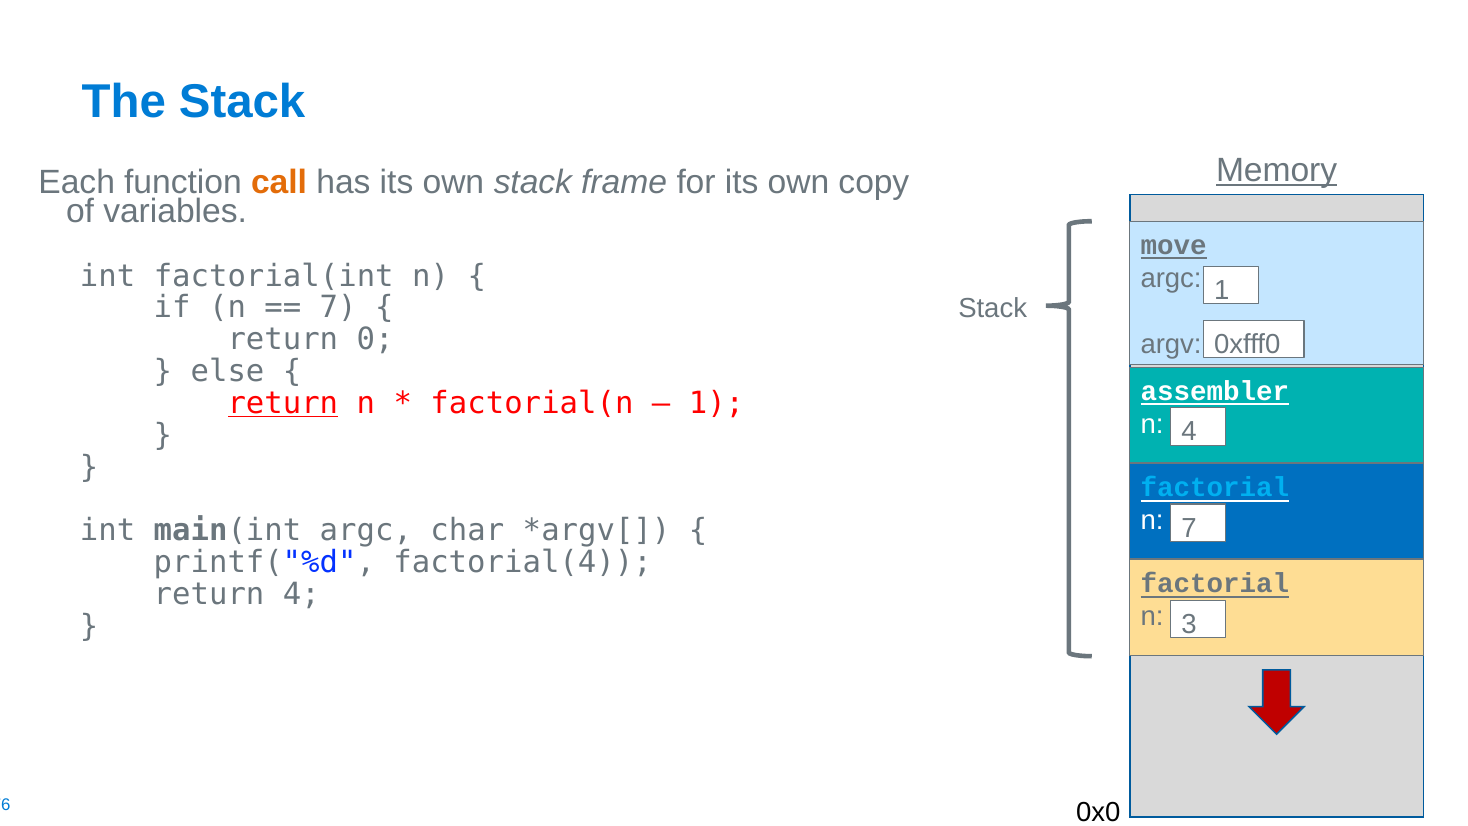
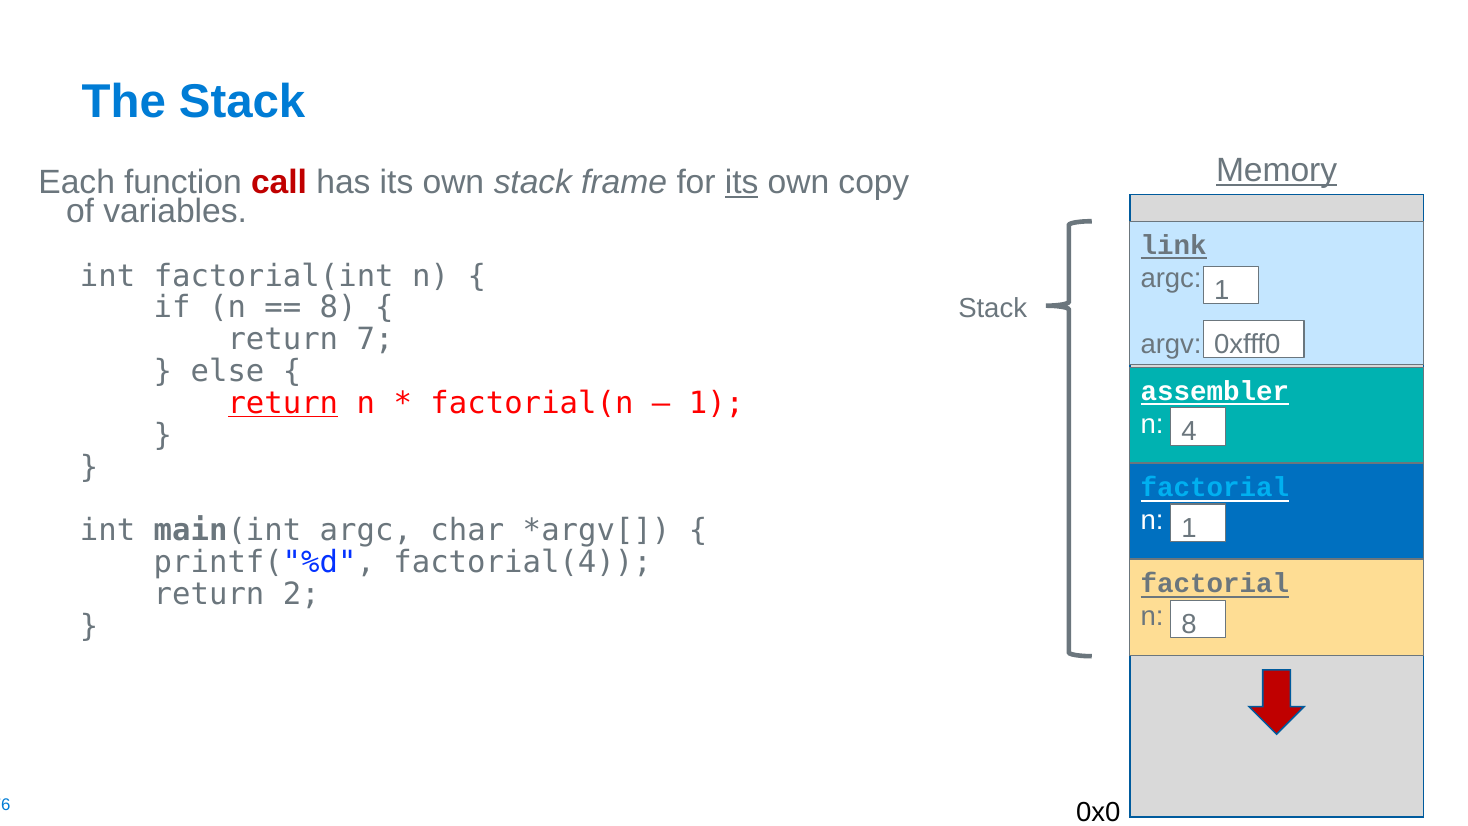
call colour: orange -> red
its at (742, 183) underline: none -> present
move: move -> link
7 at (338, 308): 7 -> 8
0: 0 -> 7
7 at (1189, 528): 7 -> 1
return 4: 4 -> 2
n 3: 3 -> 8
